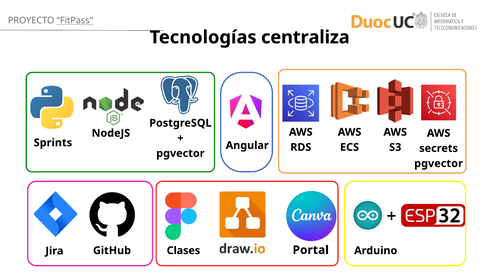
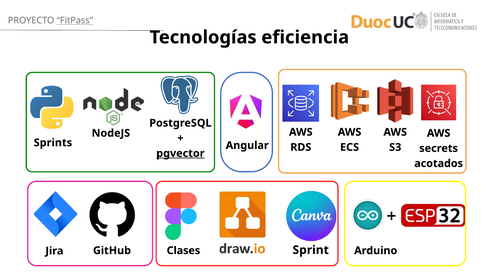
centraliza: centraliza -> eficiencia
pgvector at (180, 154) underline: none -> present
pgvector at (439, 164): pgvector -> acotados
Portal: Portal -> Sprint
